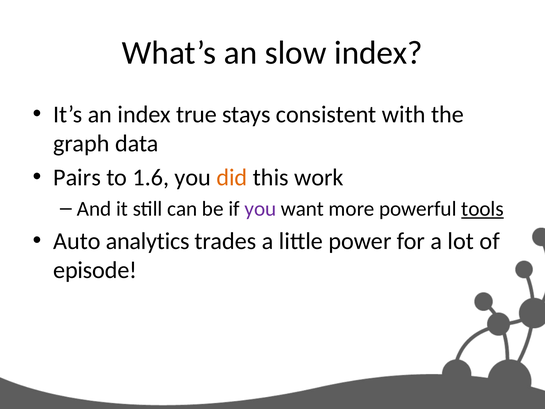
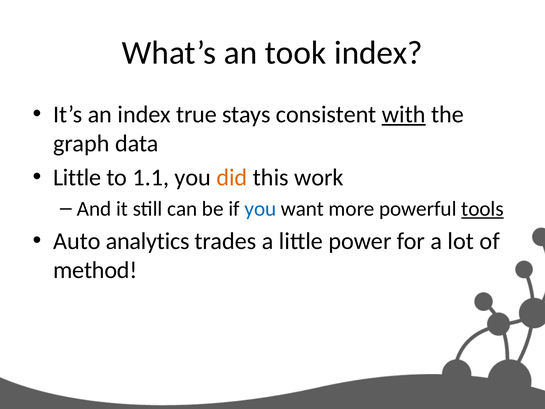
slow: slow -> took
with underline: none -> present
Pairs at (77, 177): Pairs -> Little
1.6: 1.6 -> 1.1
you at (260, 209) colour: purple -> blue
episode: episode -> method
